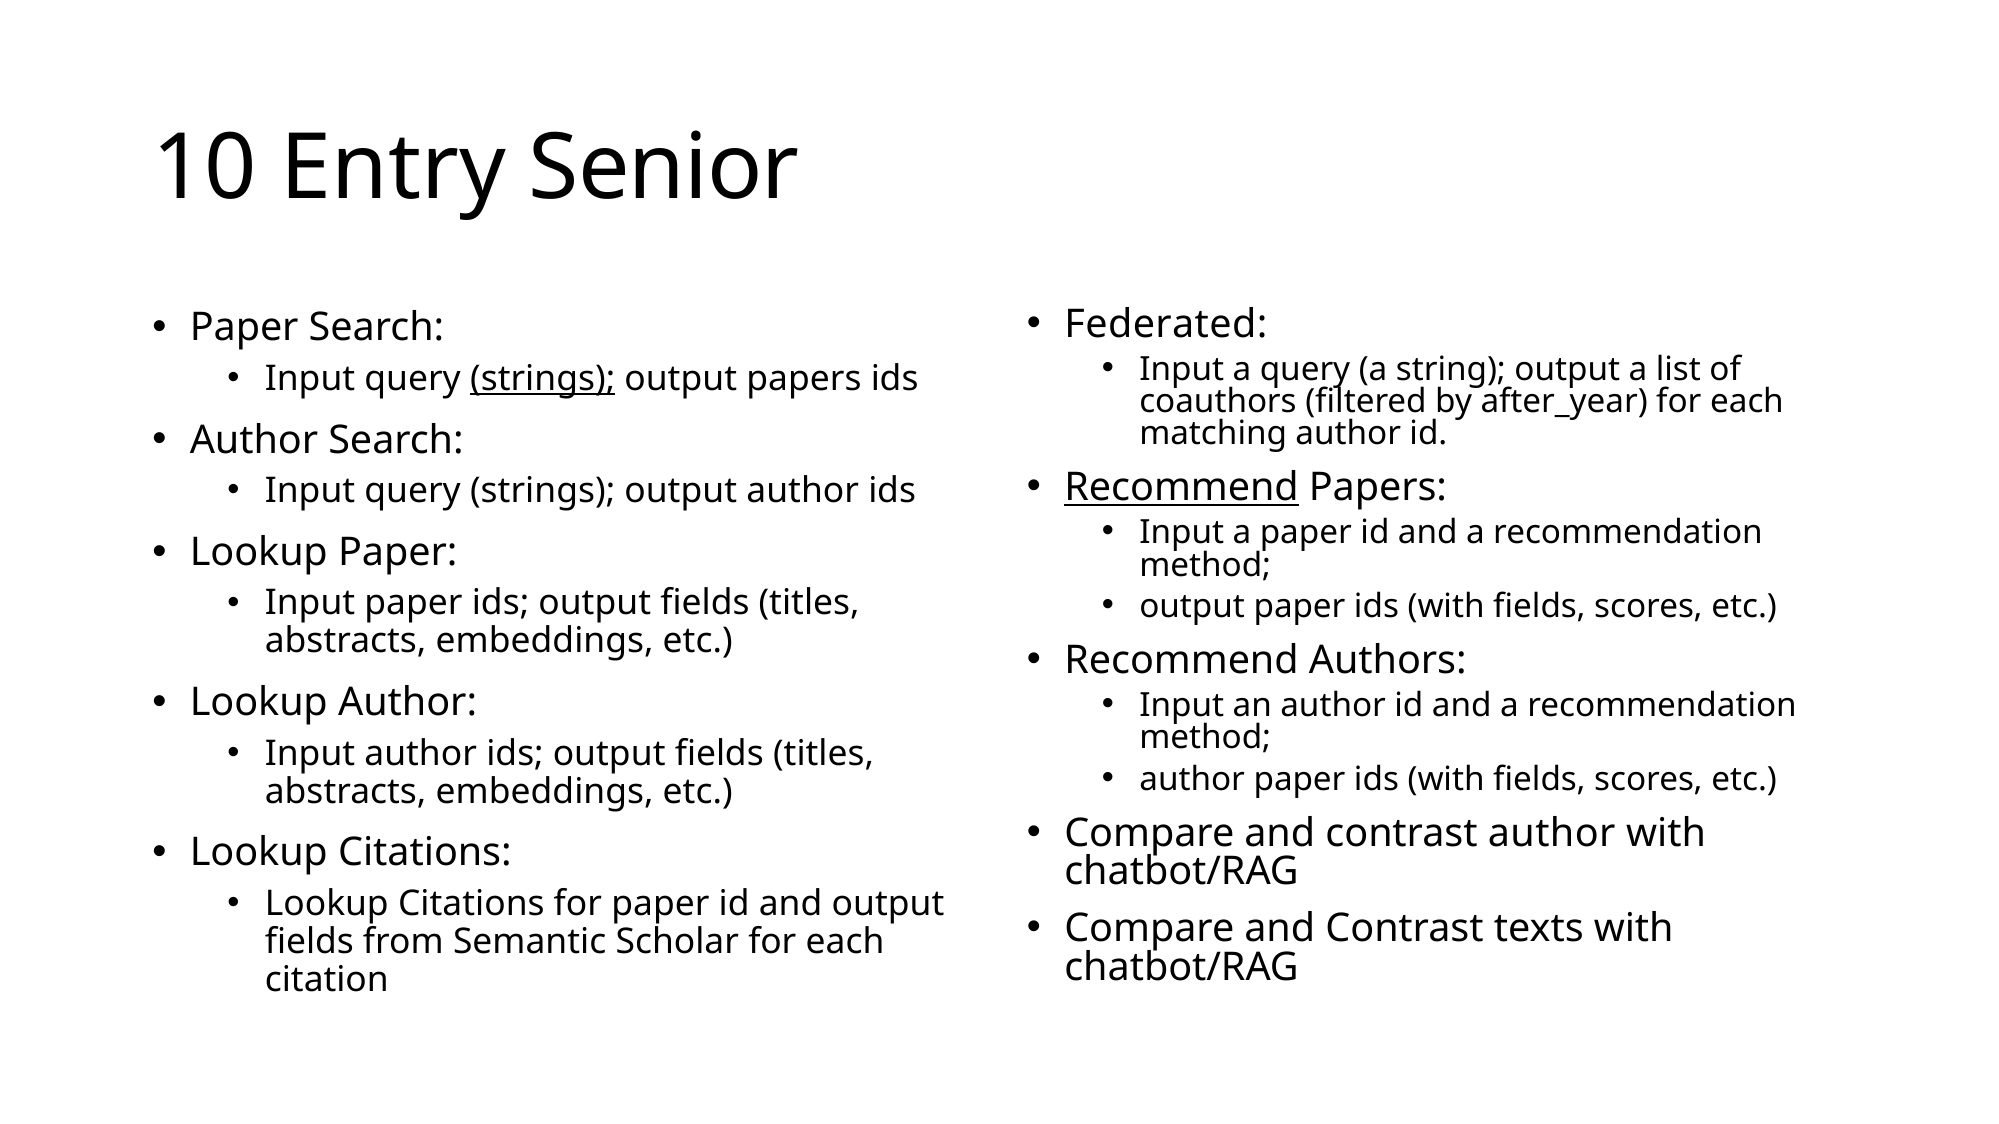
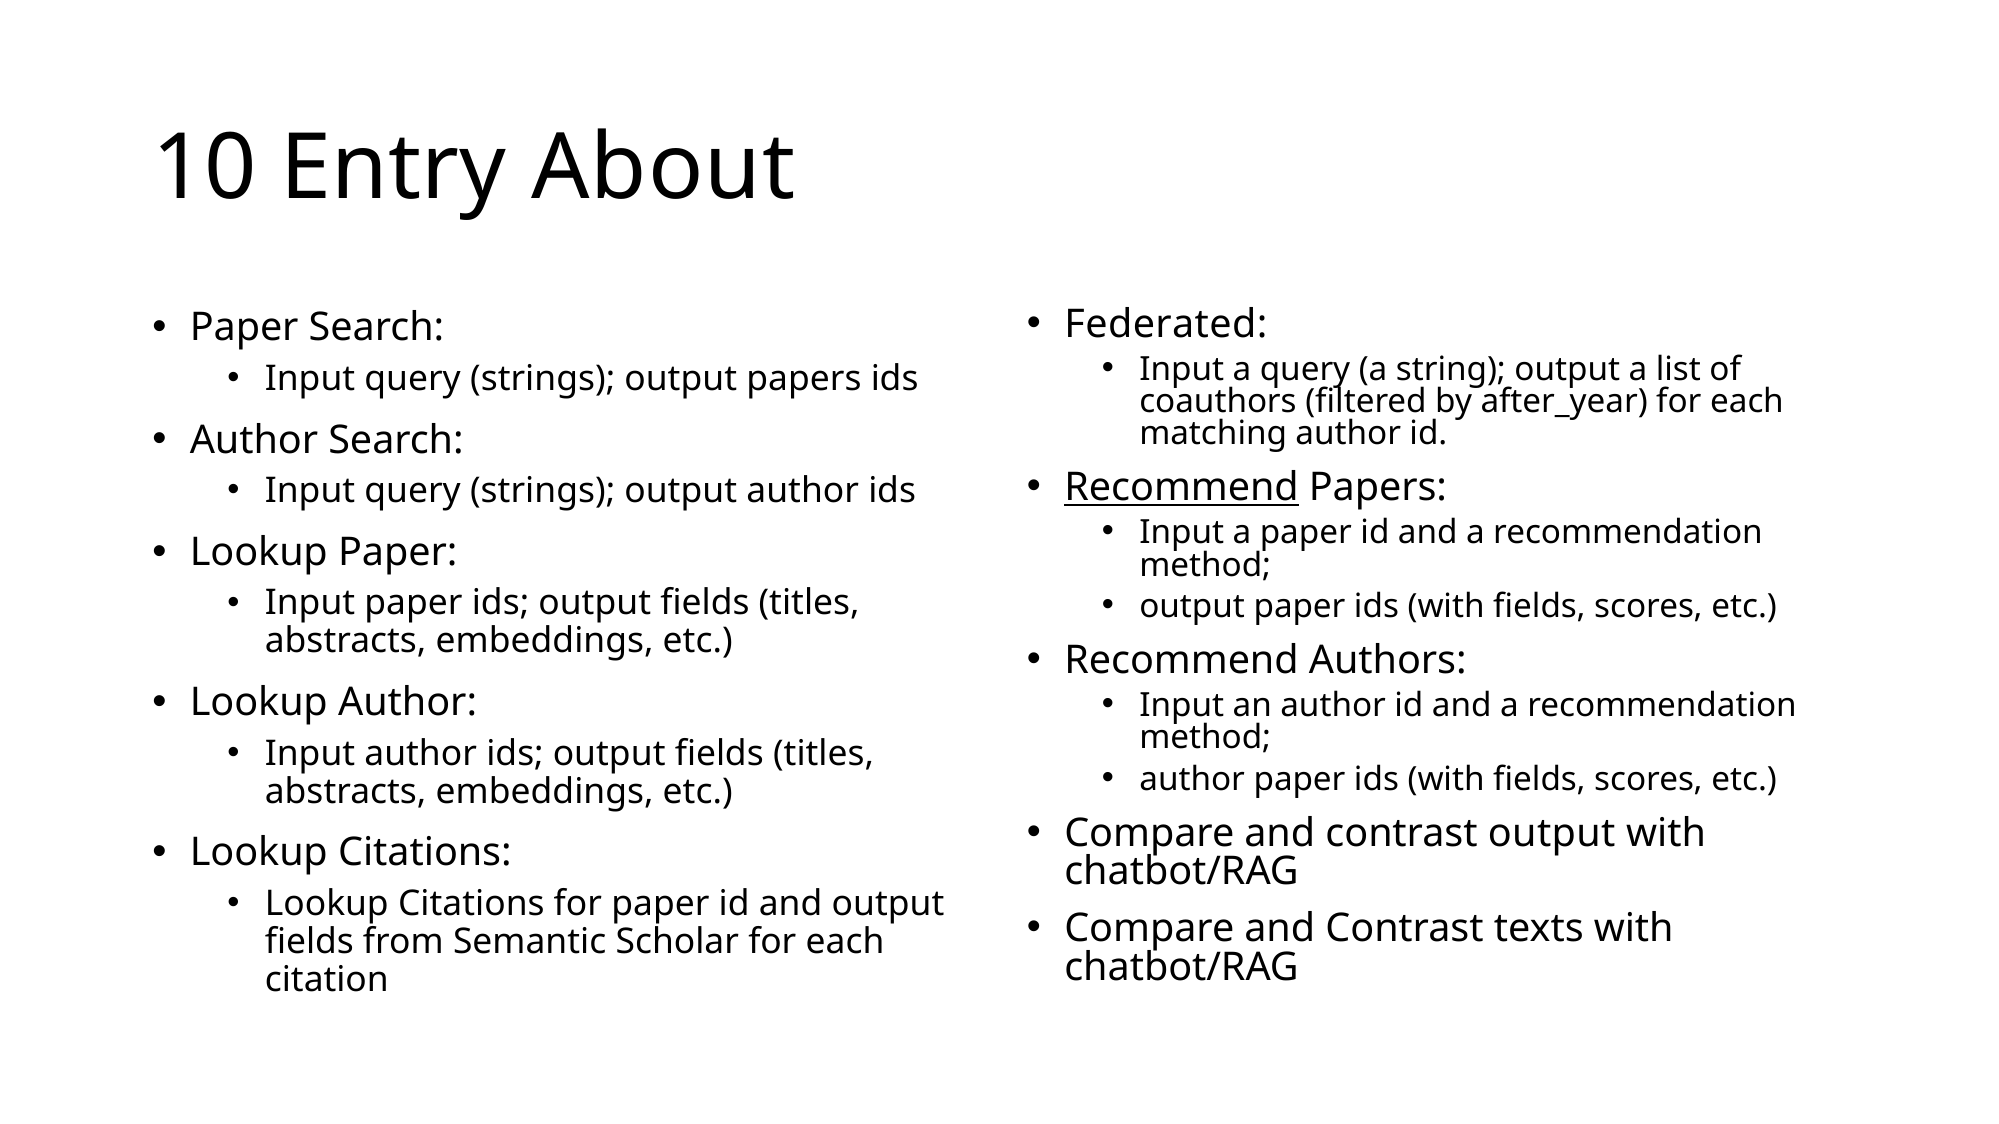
Senior: Senior -> About
strings at (543, 379) underline: present -> none
contrast author: author -> output
